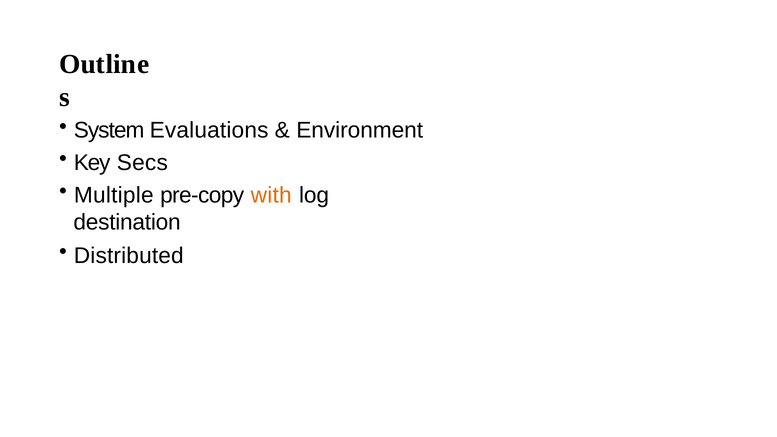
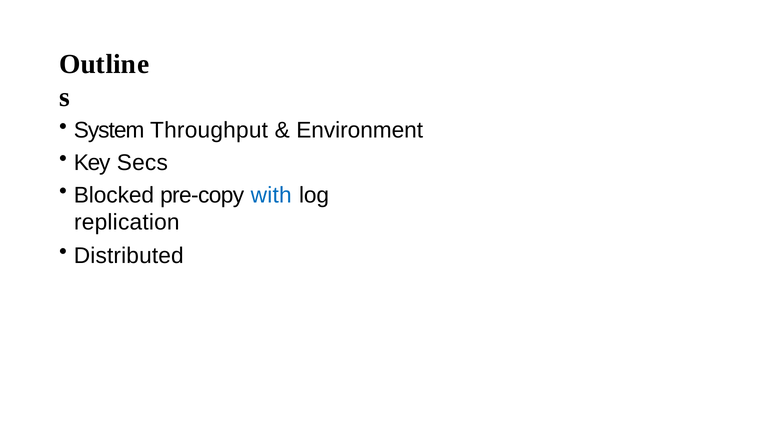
Evaluations: Evaluations -> Throughput
Multiple: Multiple -> Blocked
with colour: orange -> blue
destination: destination -> replication
